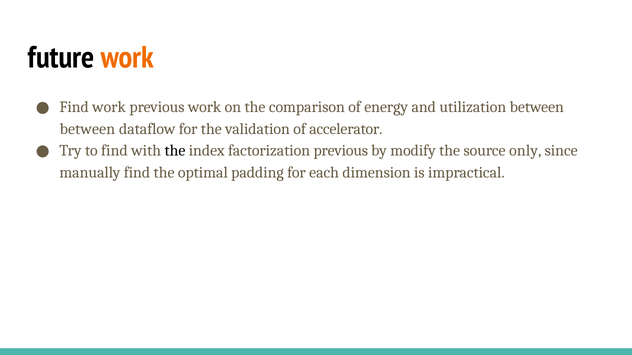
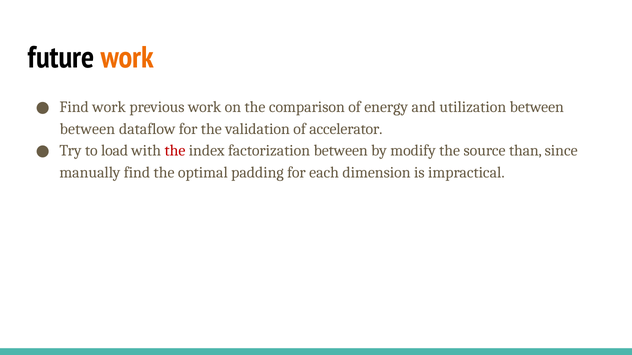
to find: find -> load
the at (175, 151) colour: black -> red
factorization previous: previous -> between
only: only -> than
